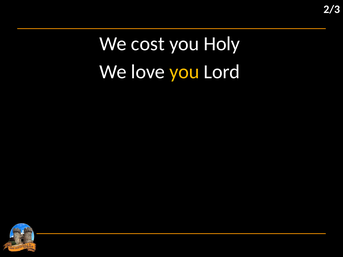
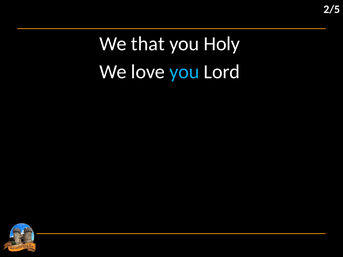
2/3: 2/3 -> 2/5
cost: cost -> that
you at (184, 72) colour: yellow -> light blue
